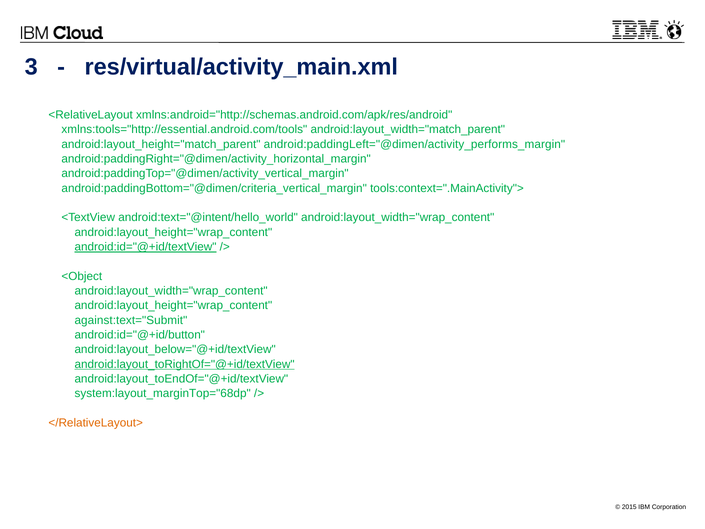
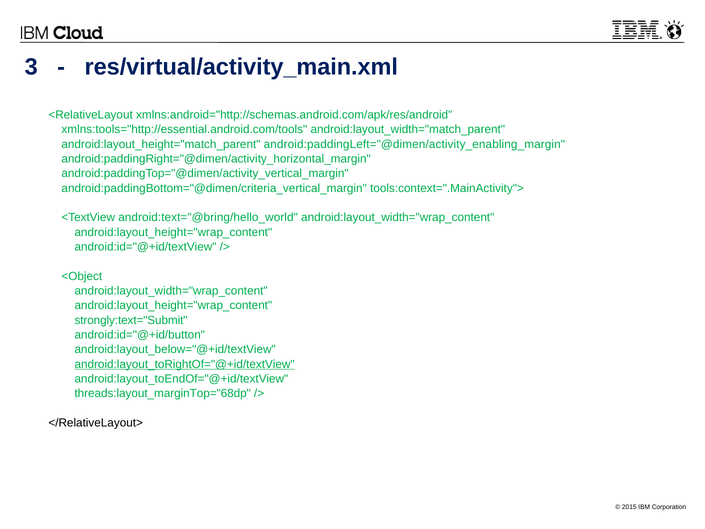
android:paddingLeft="@dimen/activity_performs_margin: android:paddingLeft="@dimen/activity_performs_margin -> android:paddingLeft="@dimen/activity_enabling_margin
android:text="@intent/hello_world: android:text="@intent/hello_world -> android:text="@bring/hello_world
android:id="@+id/textView underline: present -> none
against:text="Submit: against:text="Submit -> strongly:text="Submit
system:layout_marginTop="68dp: system:layout_marginTop="68dp -> threads:layout_marginTop="68dp
</RelativeLayout> colour: orange -> black
